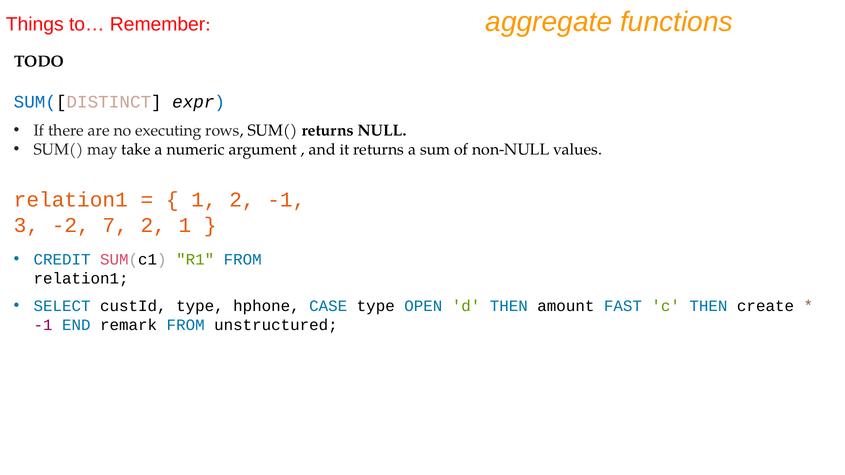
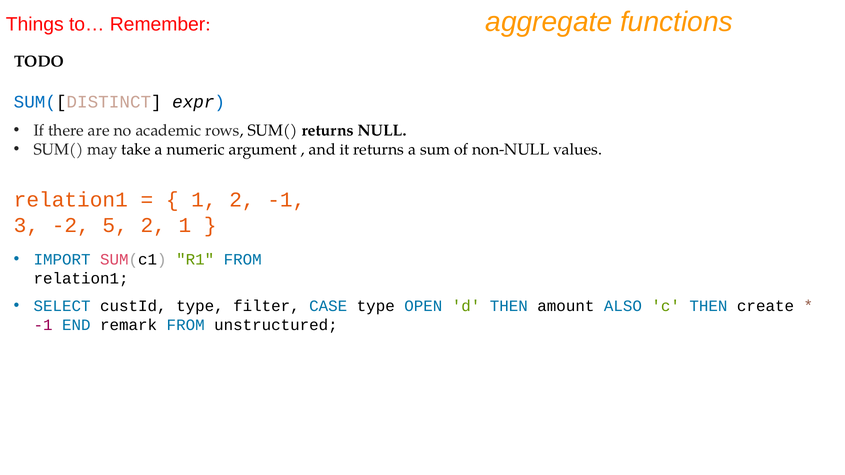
executing: executing -> academic
7: 7 -> 5
CREDIT: CREDIT -> IMPORT
hphone: hphone -> filter
FAST: FAST -> ALSO
